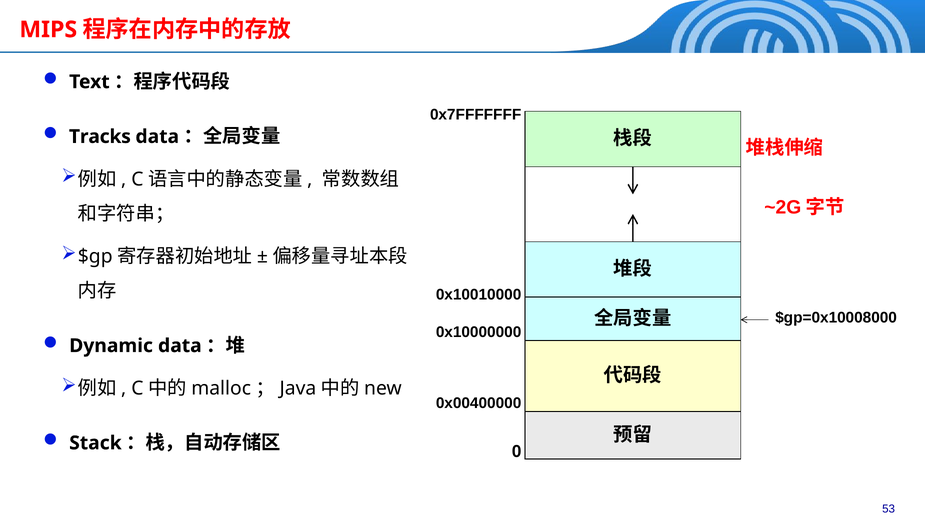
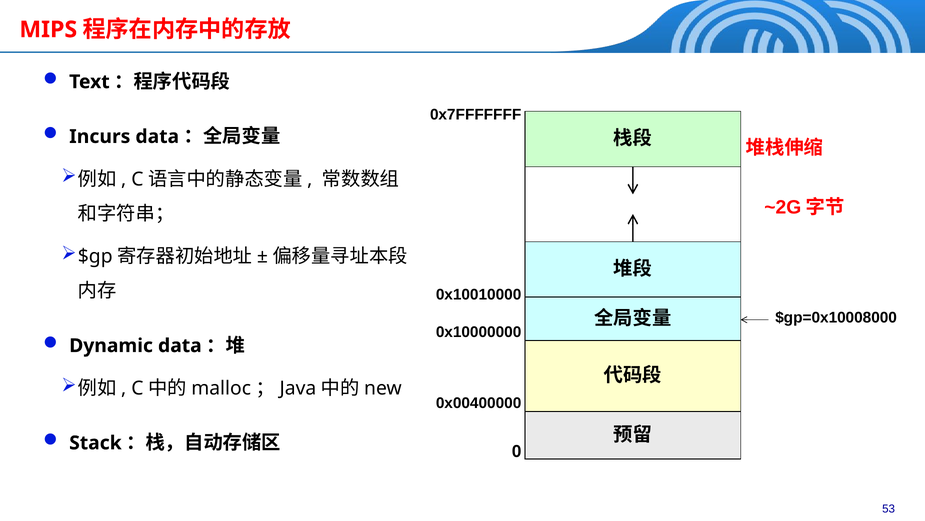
Tracks: Tracks -> Incurs
